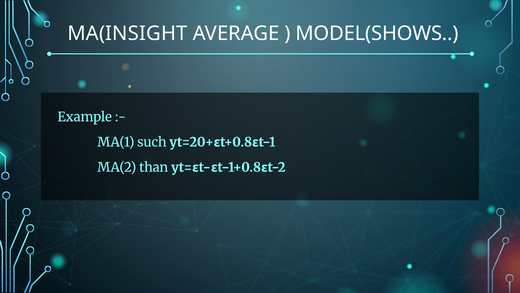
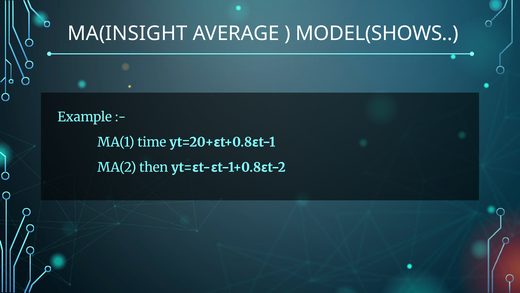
such: such -> time
than: than -> then
